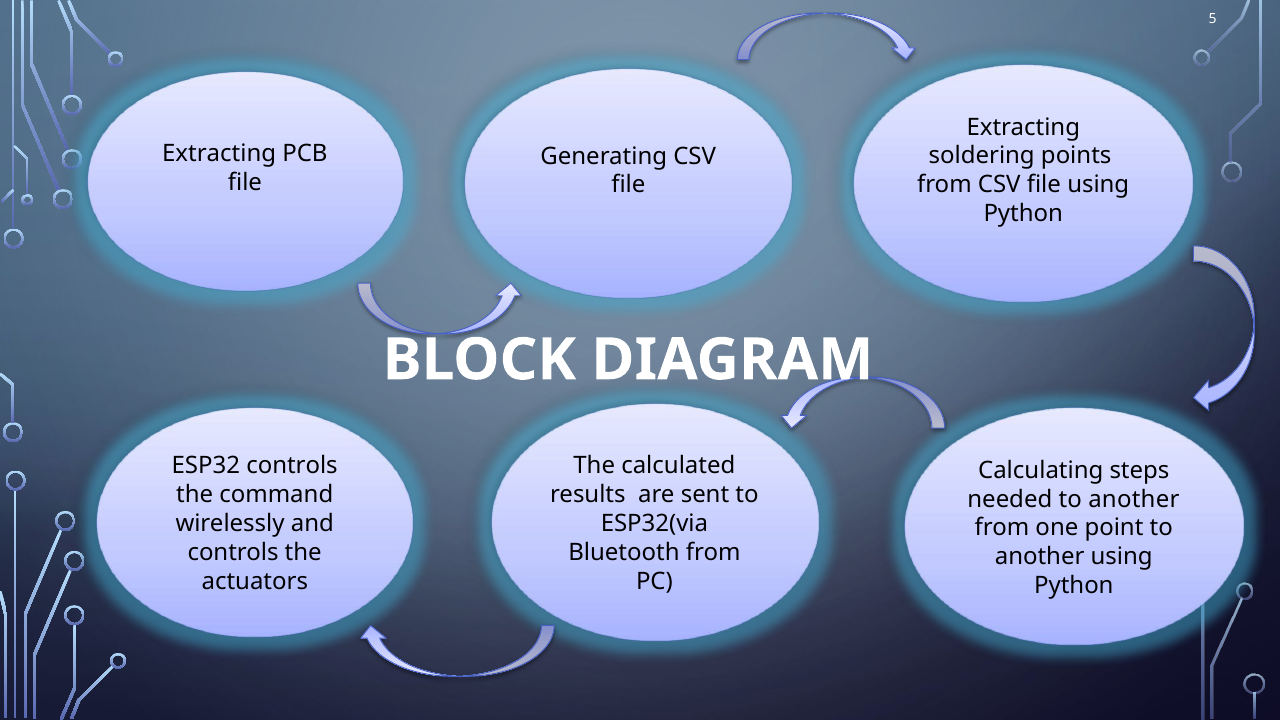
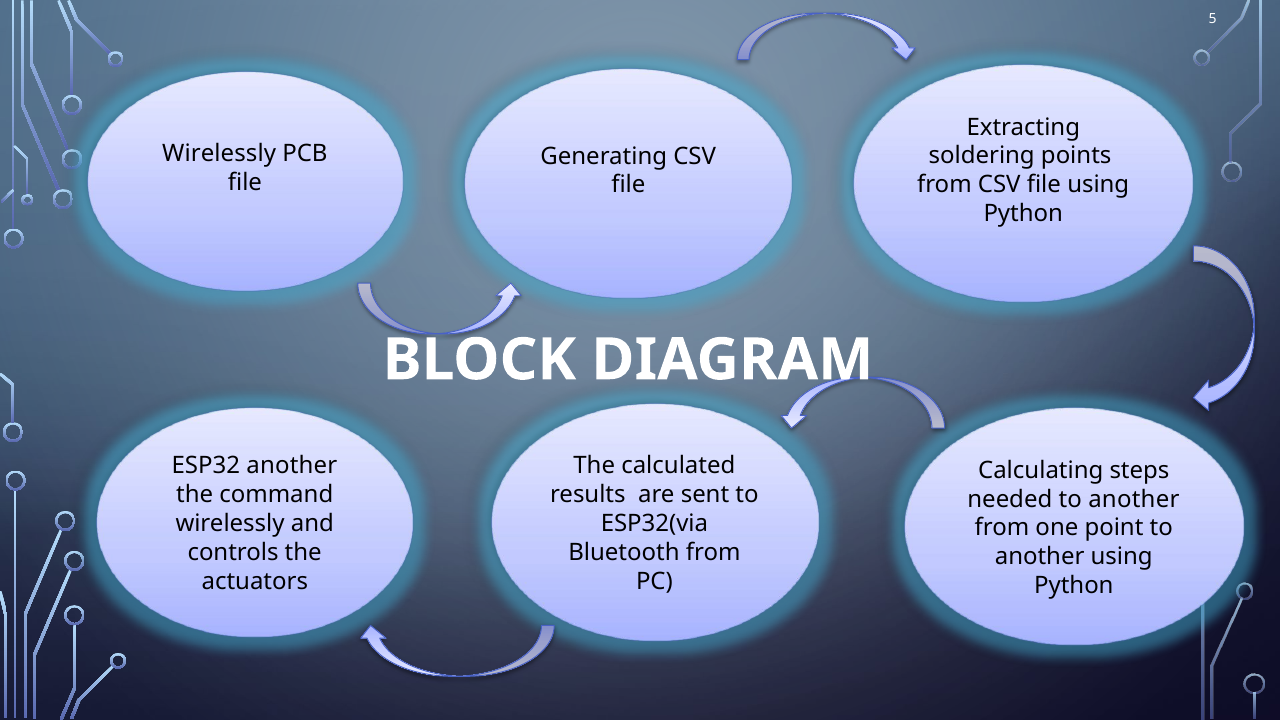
Extracting at (219, 154): Extracting -> Wirelessly
ESP32 controls: controls -> another
